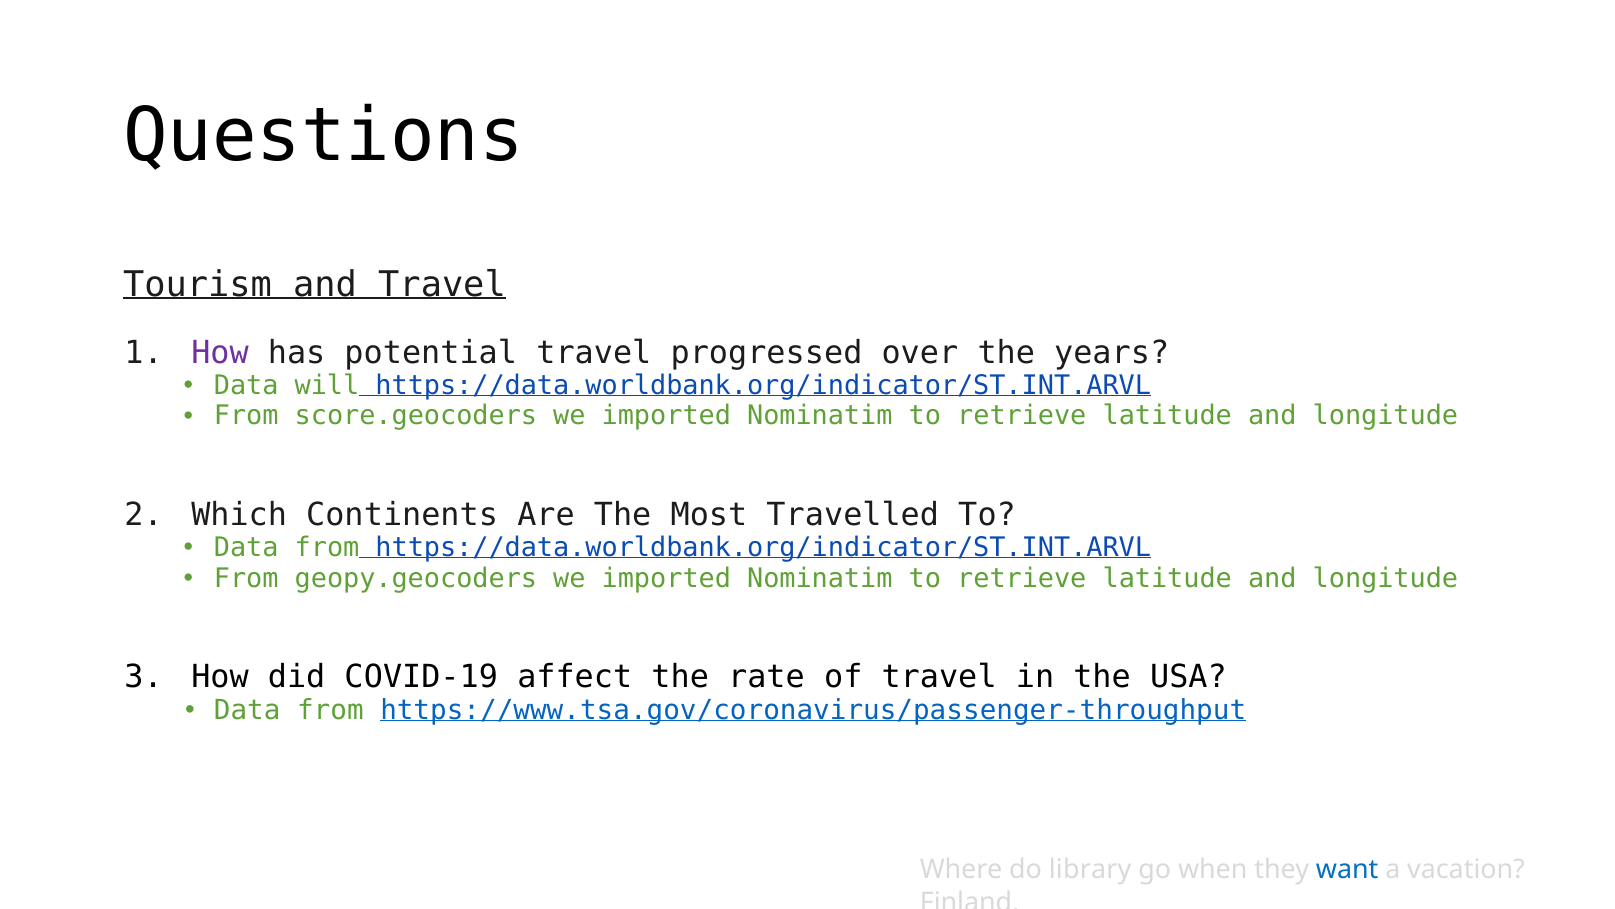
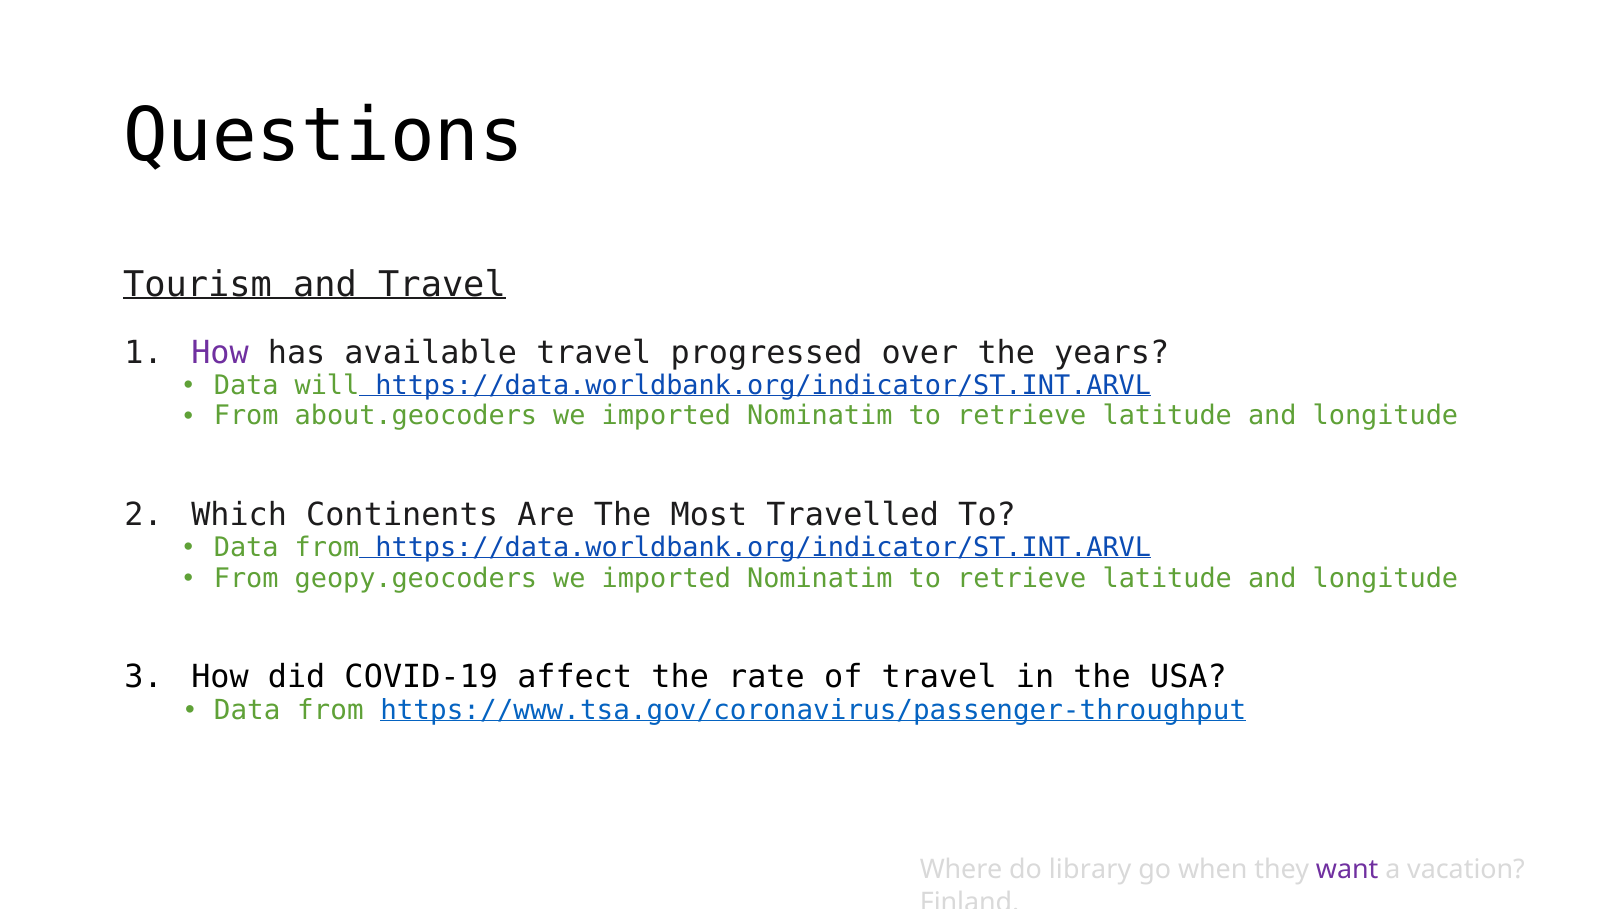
potential: potential -> available
score.geocoders: score.geocoders -> about.geocoders
want colour: blue -> purple
